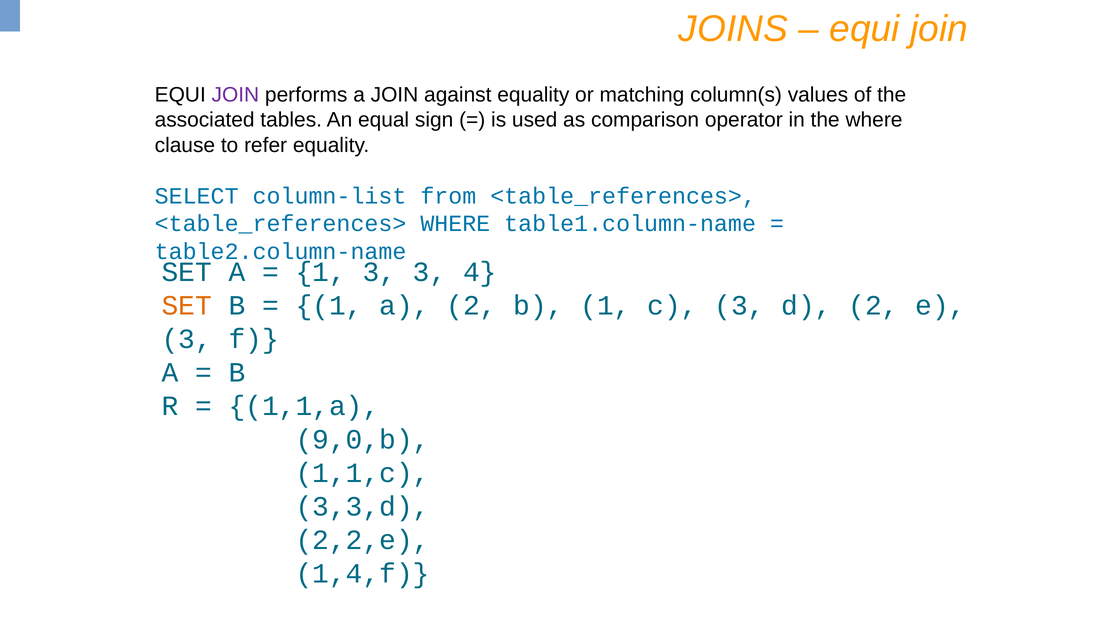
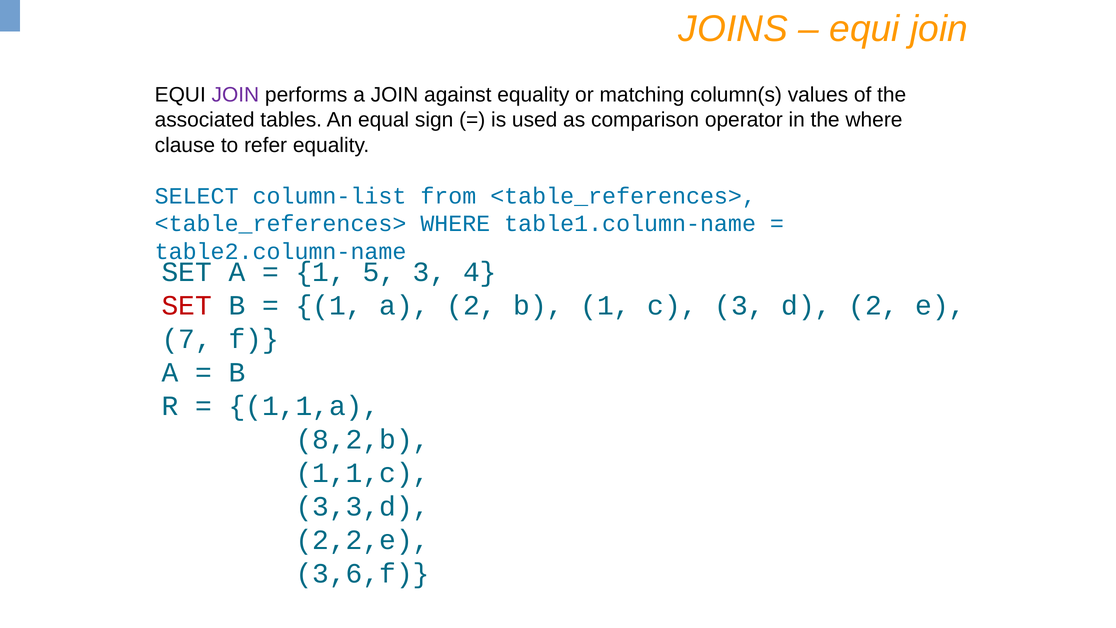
1 3: 3 -> 5
SET at (187, 305) colour: orange -> red
3 at (187, 339): 3 -> 7
9,0,b: 9,0,b -> 8,2,b
1,4,f: 1,4,f -> 3,6,f
